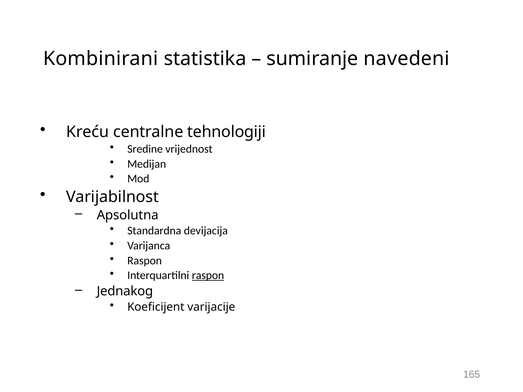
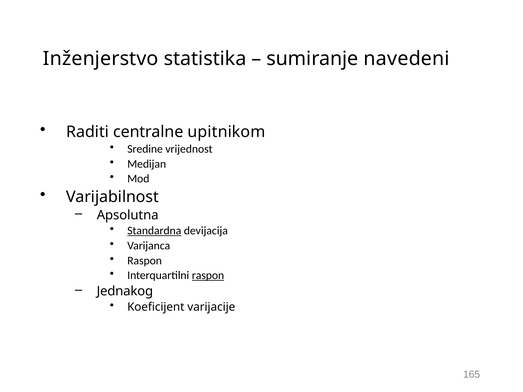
Kombinirani: Kombinirani -> Inženjerstvo
Kreću: Kreću -> Raditi
tehnologiji: tehnologiji -> upitnikom
Standardna underline: none -> present
